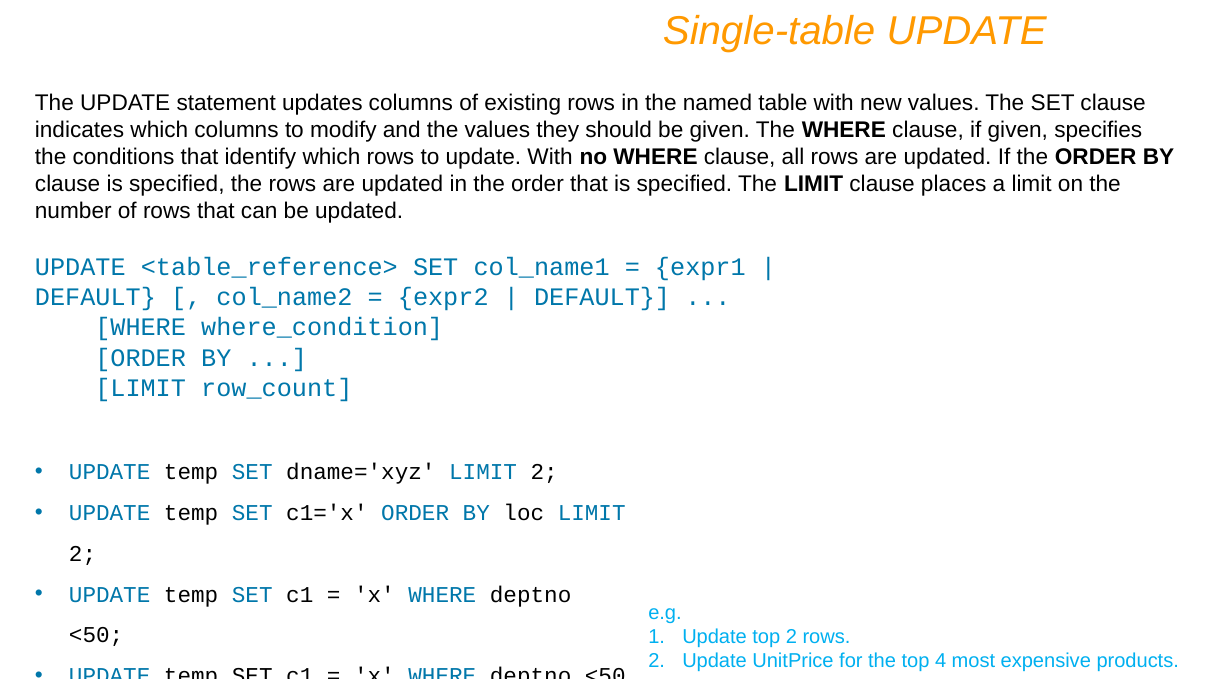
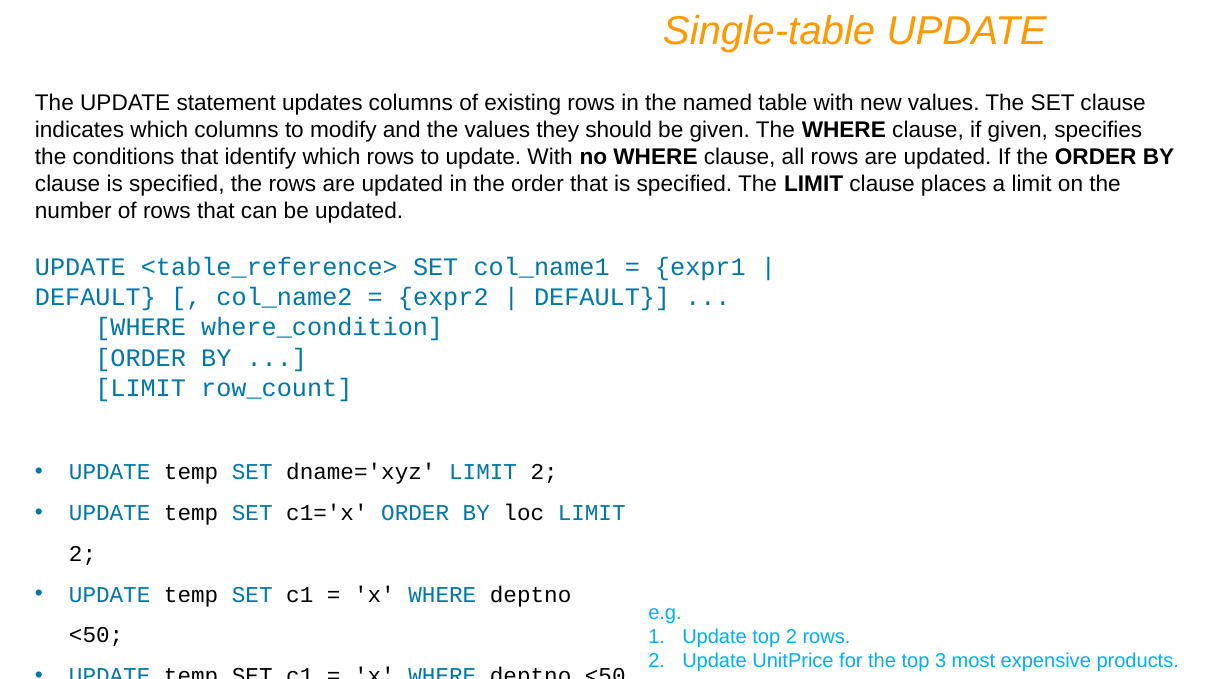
4: 4 -> 3
